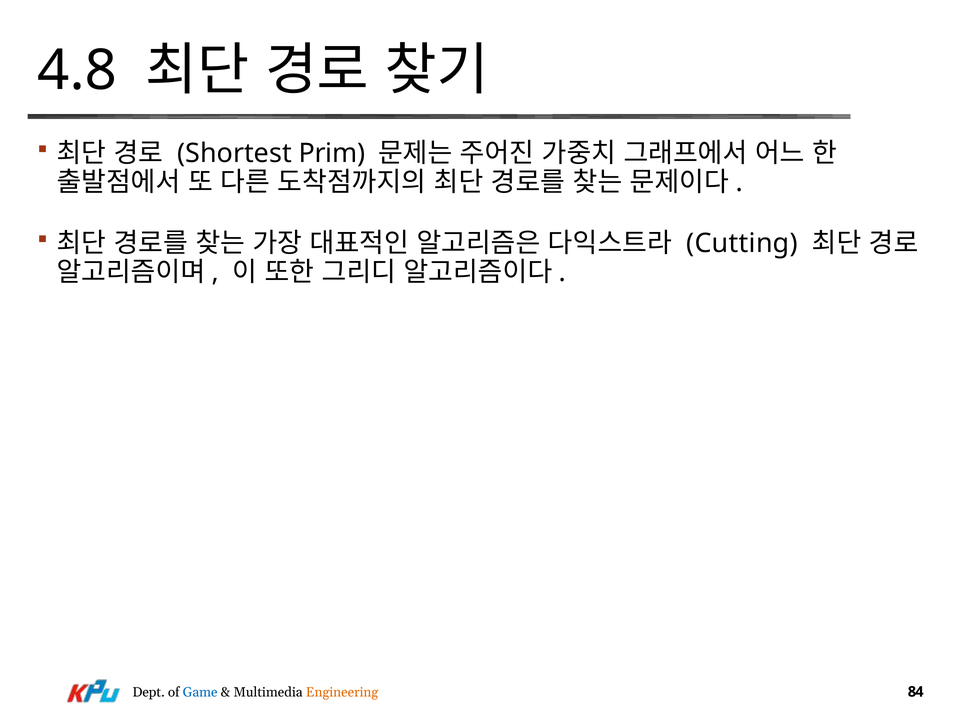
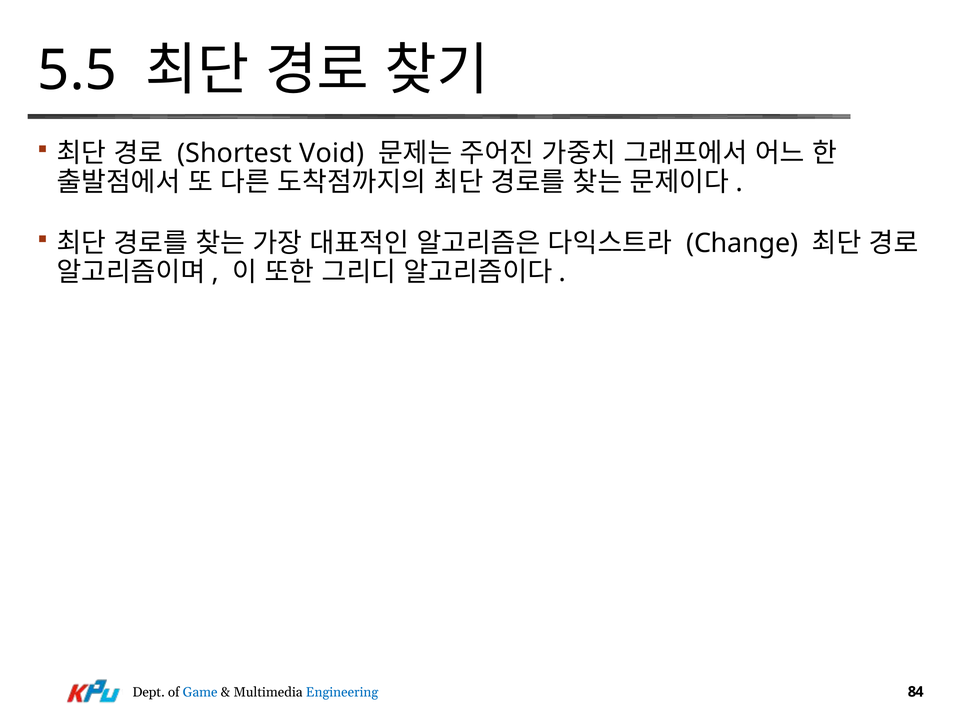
4.8: 4.8 -> 5.5
Prim: Prim -> Void
Cutting: Cutting -> Change
Engineering colour: orange -> blue
